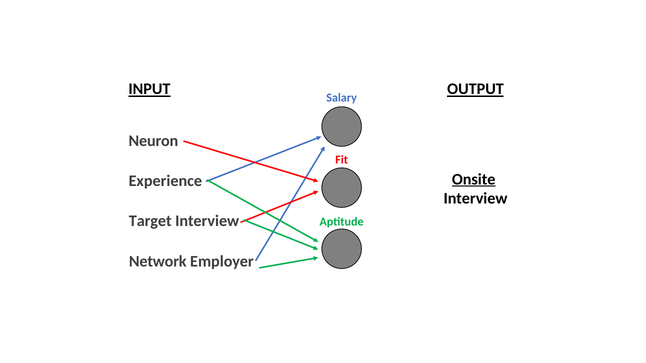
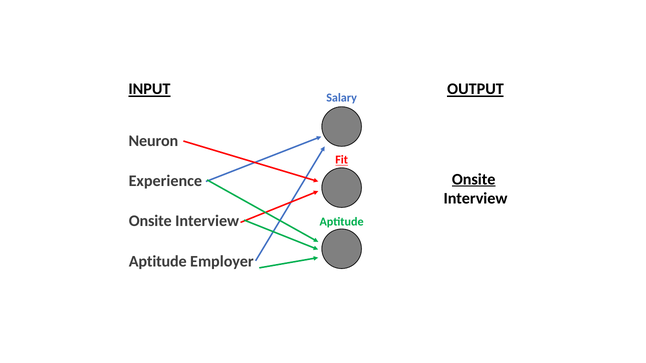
Fit underline: none -> present
Target at (150, 221): Target -> Onsite
Network at (158, 262): Network -> Aptitude
